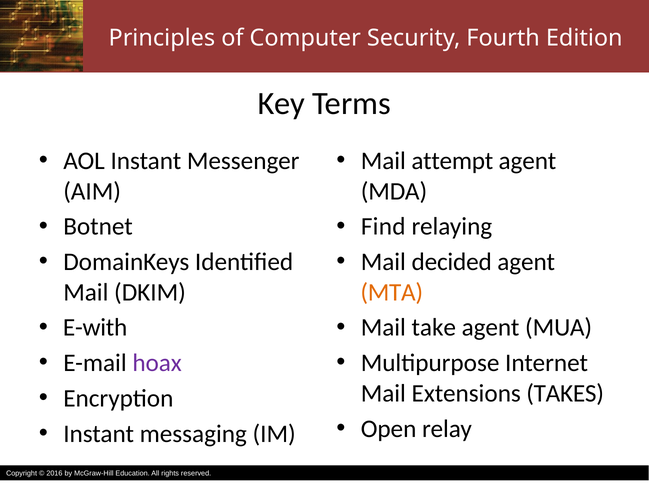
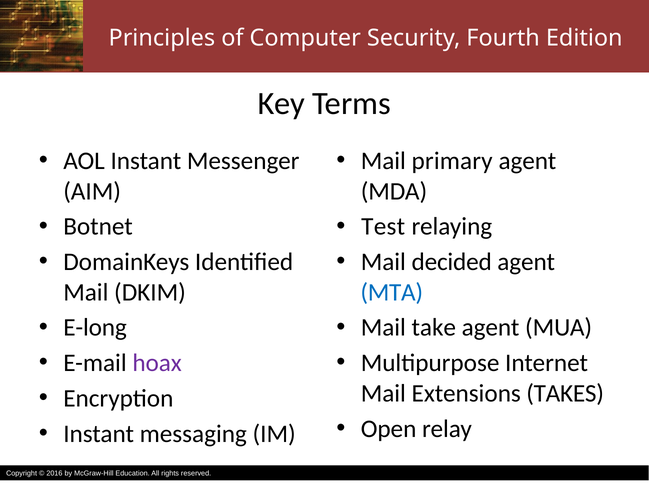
attempt: attempt -> primary
Find: Find -> Test
MTA colour: orange -> blue
E-with: E-with -> E-long
